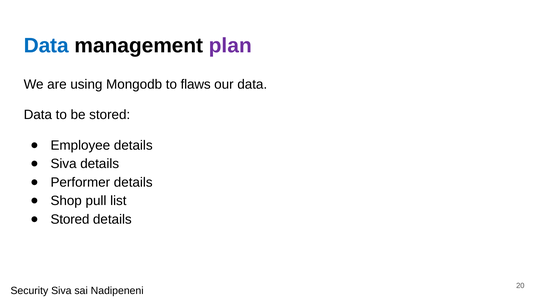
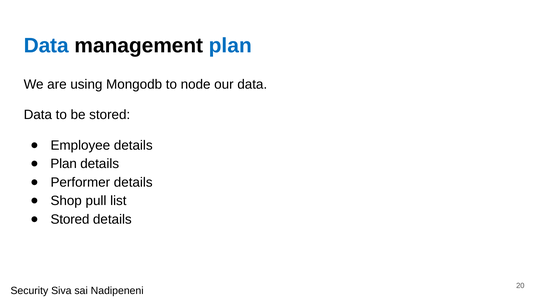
plan at (230, 45) colour: purple -> blue
flaws: flaws -> node
Siva at (64, 164): Siva -> Plan
